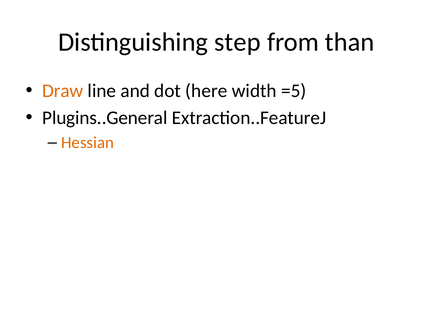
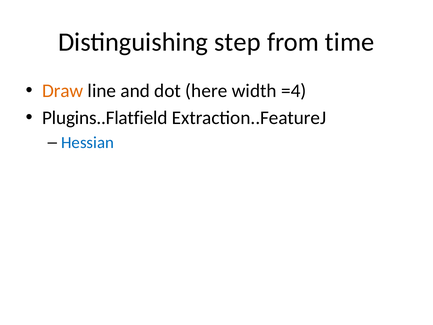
than: than -> time
=5: =5 -> =4
Plugins..General: Plugins..General -> Plugins..Flatfield
Hessian colour: orange -> blue
